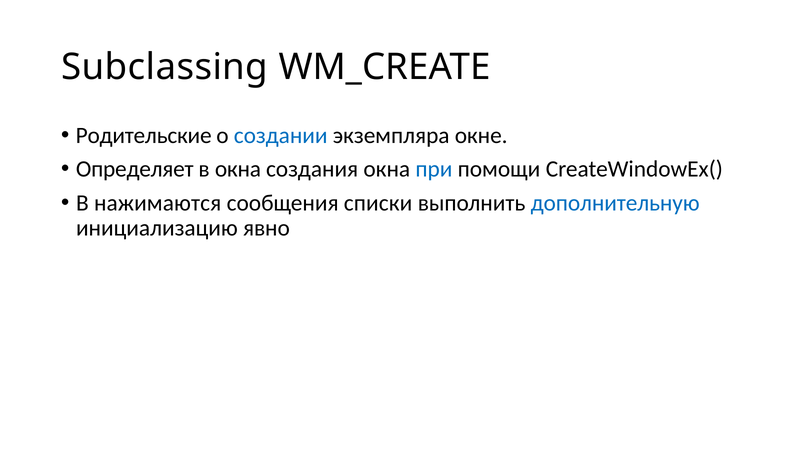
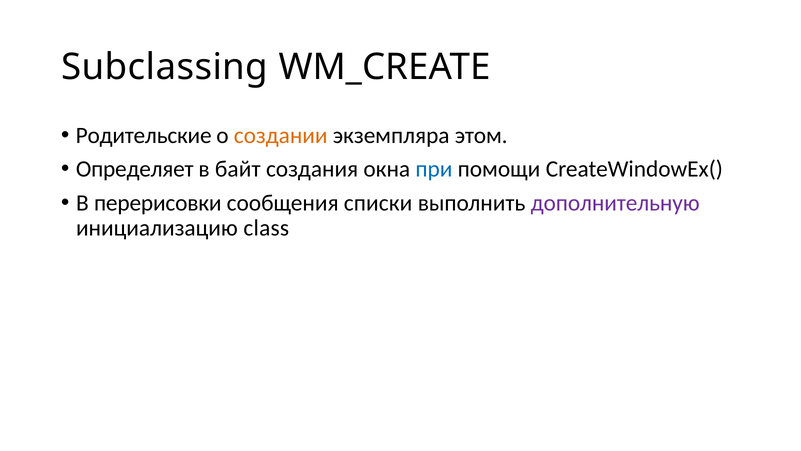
создании colour: blue -> orange
окне: окне -> этом
в окна: окна -> байт
нажимаются: нажимаются -> перерисовки
дополнительную colour: blue -> purple
явно: явно -> class
